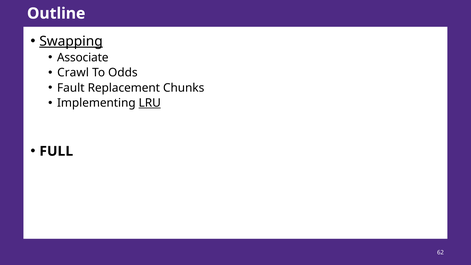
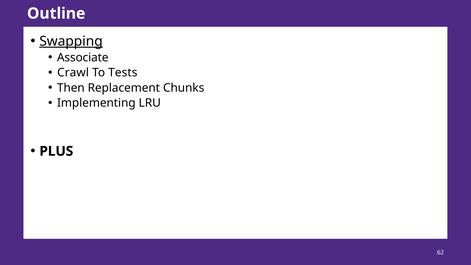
Odds: Odds -> Tests
Fault: Fault -> Then
LRU underline: present -> none
FULL: FULL -> PLUS
